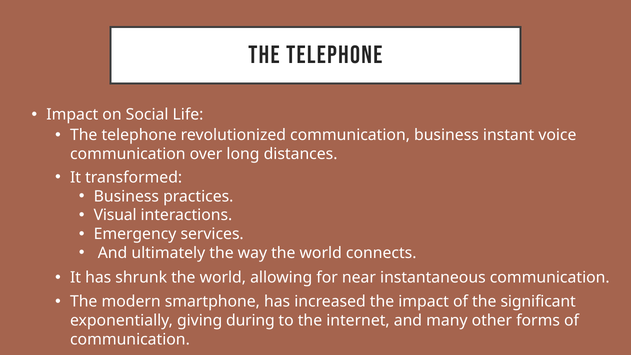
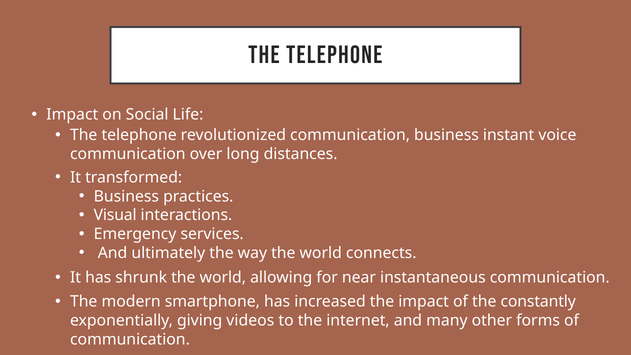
significant: significant -> constantly
during: during -> videos
